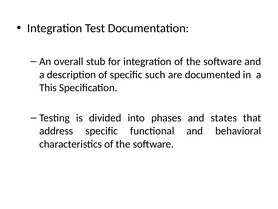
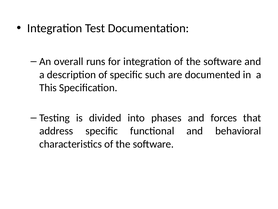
stub: stub -> runs
states: states -> forces
